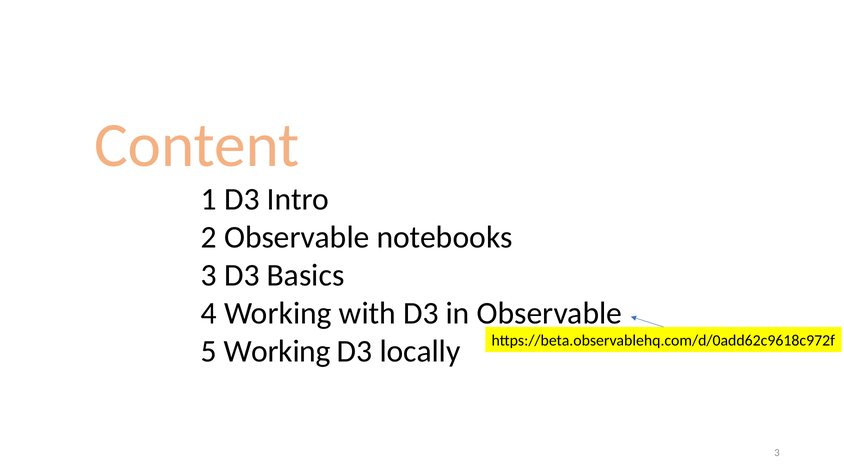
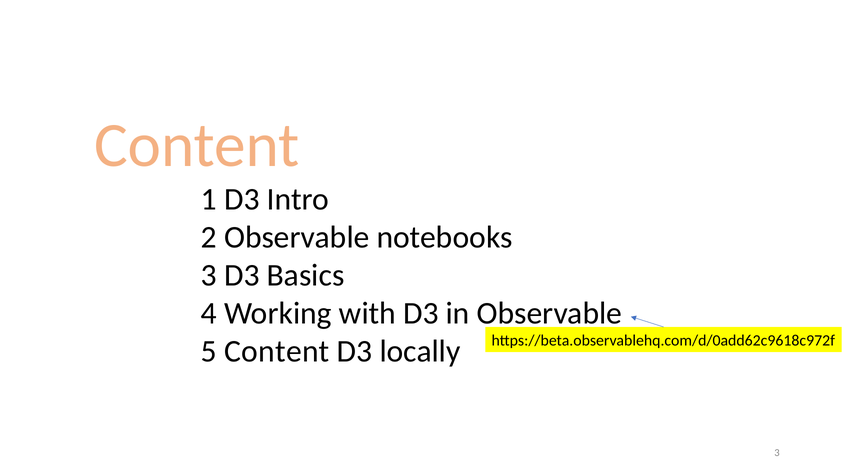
5 Working: Working -> Content
